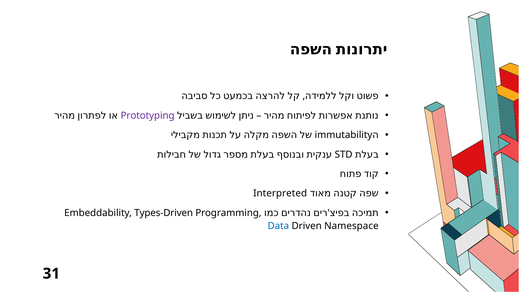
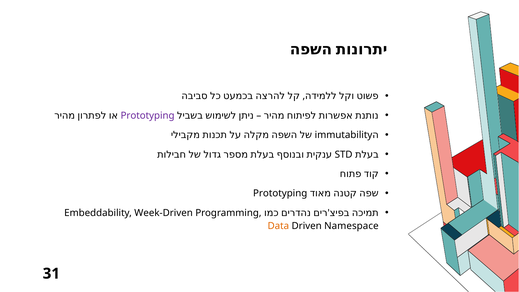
Interpreted at (280, 193): Interpreted -> Prototyping
Types-Driven: Types-Driven -> Week-Driven
Data colour: blue -> orange
